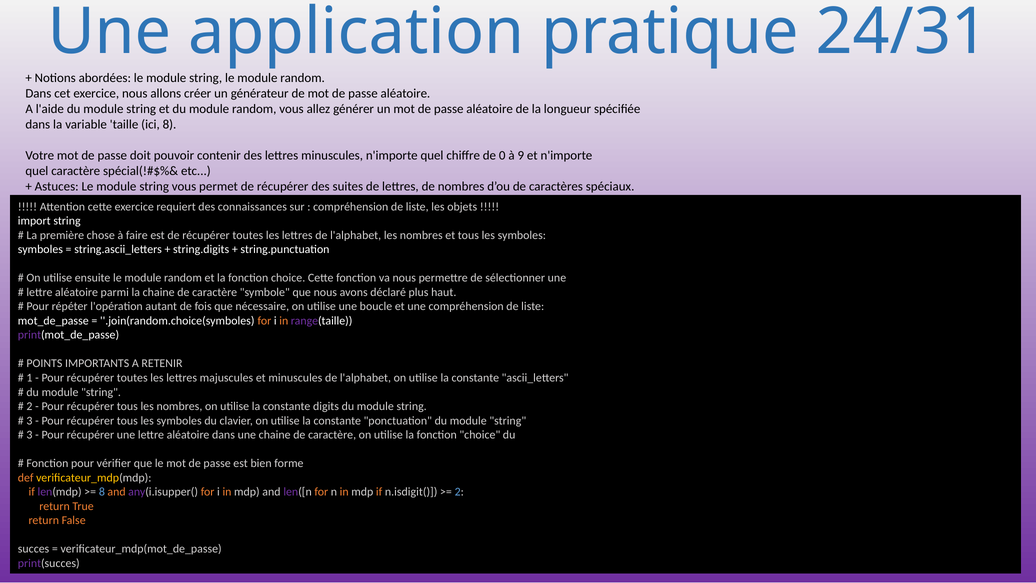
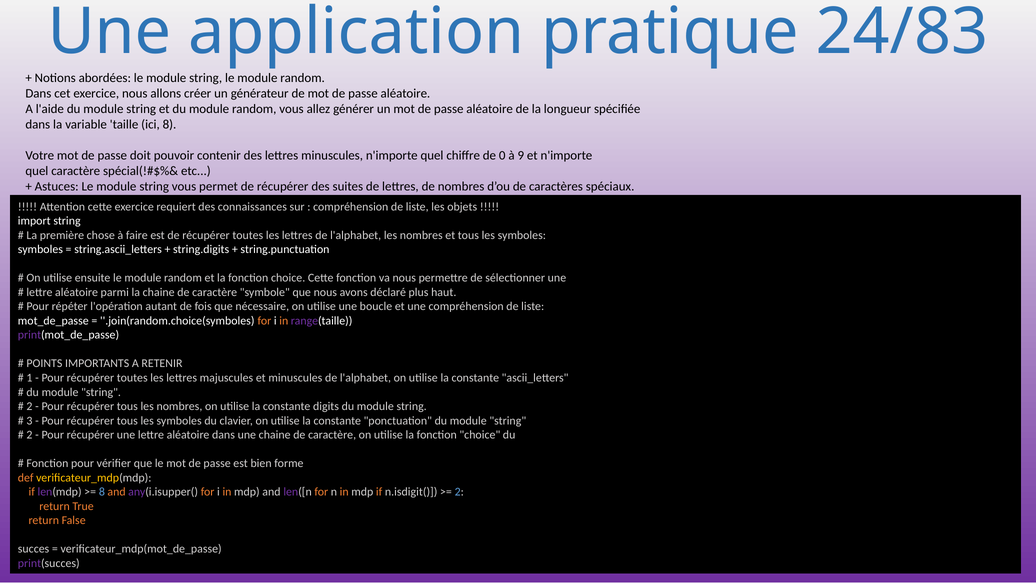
24/31: 24/31 -> 24/83
3 at (29, 435): 3 -> 2
